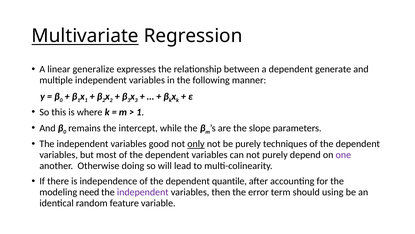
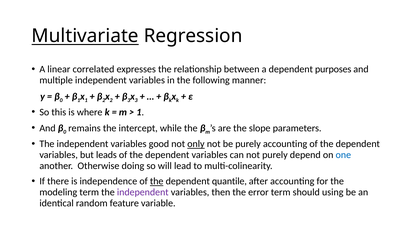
generalize: generalize -> correlated
generate: generate -> purposes
purely techniques: techniques -> accounting
most: most -> leads
one colour: purple -> blue
the at (157, 181) underline: none -> present
modeling need: need -> term
